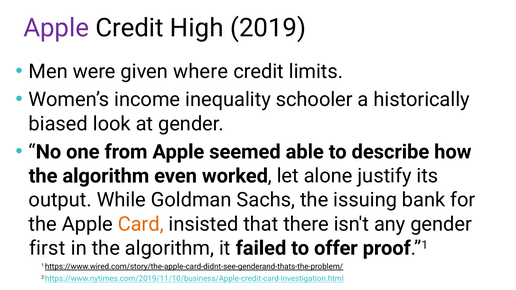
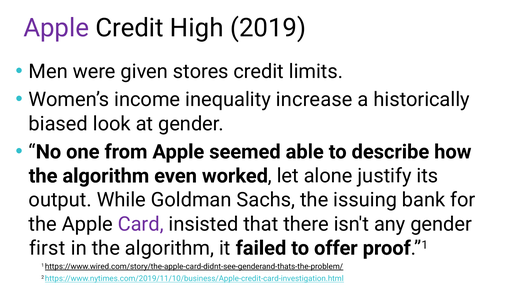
where: where -> stores
schooler: schooler -> increase
Card colour: orange -> purple
